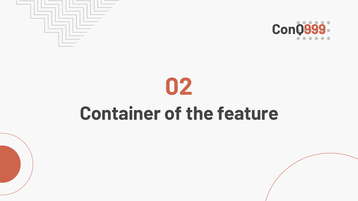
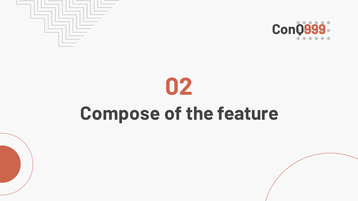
Container: Container -> Compose
